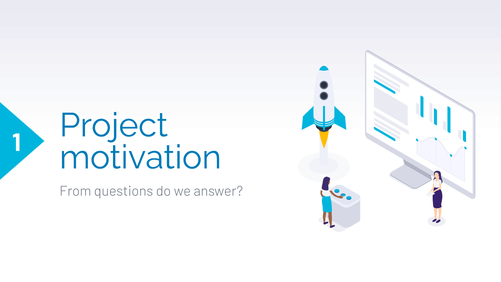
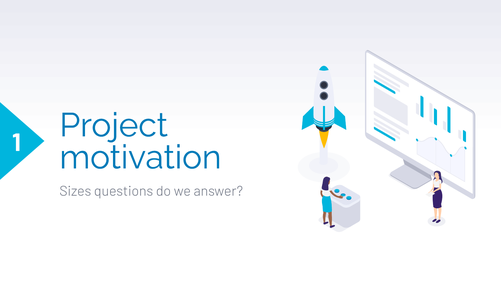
From: From -> Sizes
